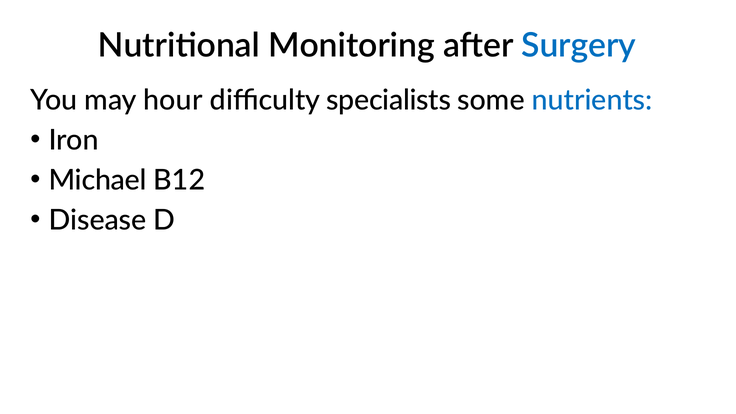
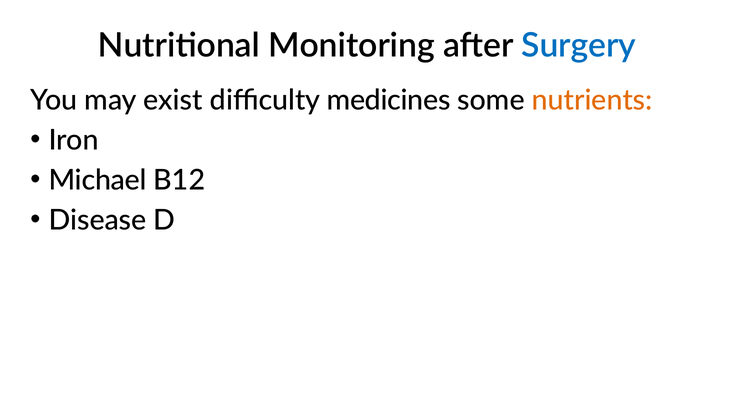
hour: hour -> exist
specialists: specialists -> medicines
nutrients colour: blue -> orange
